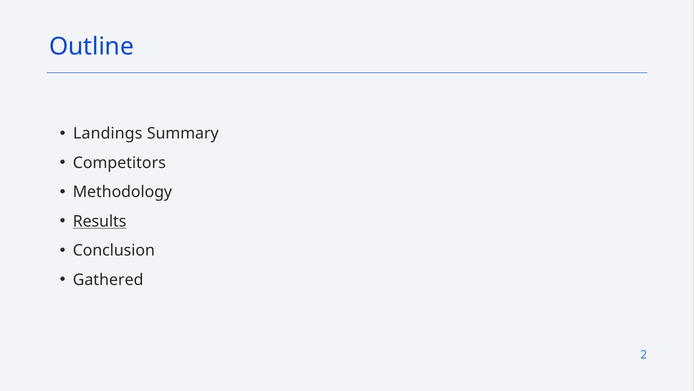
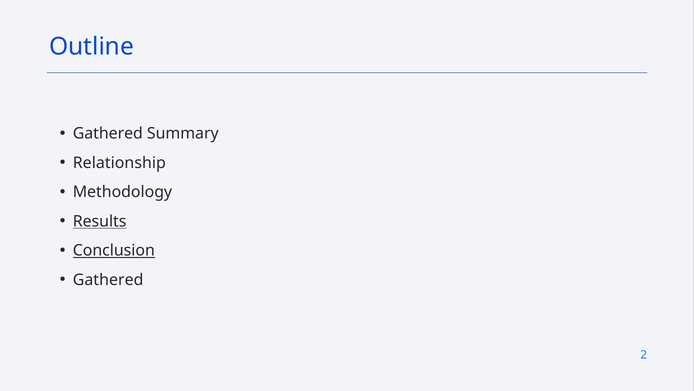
Landings at (108, 134): Landings -> Gathered
Competitors: Competitors -> Relationship
Conclusion underline: none -> present
